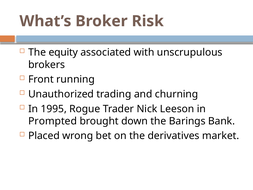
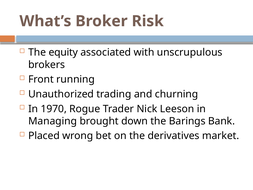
1995: 1995 -> 1970
Prompted: Prompted -> Managing
